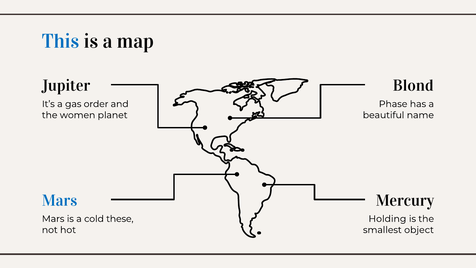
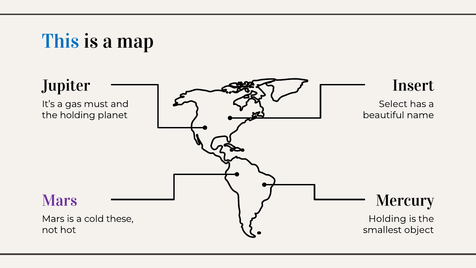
Blond: Blond -> Insert
order: order -> must
Phase: Phase -> Select
the women: women -> holding
Mars at (60, 200) colour: blue -> purple
